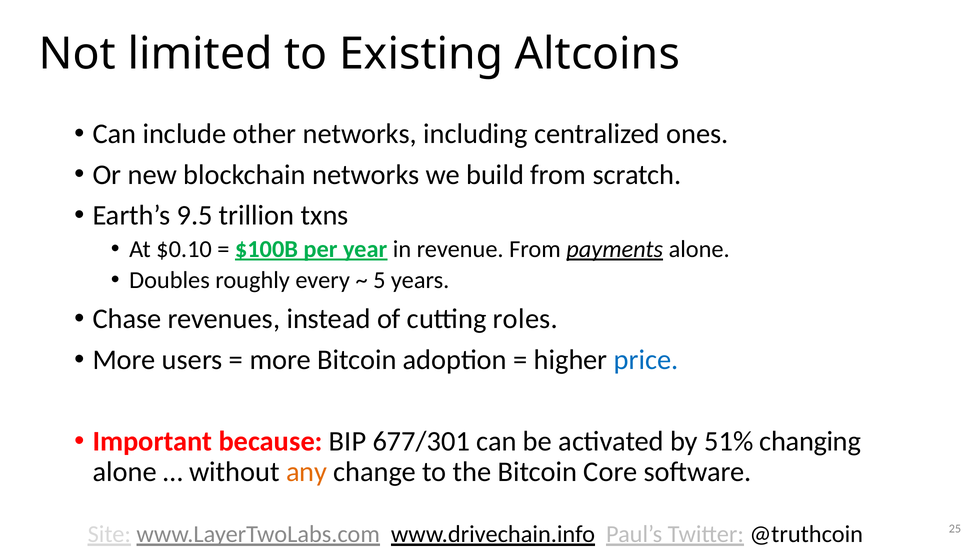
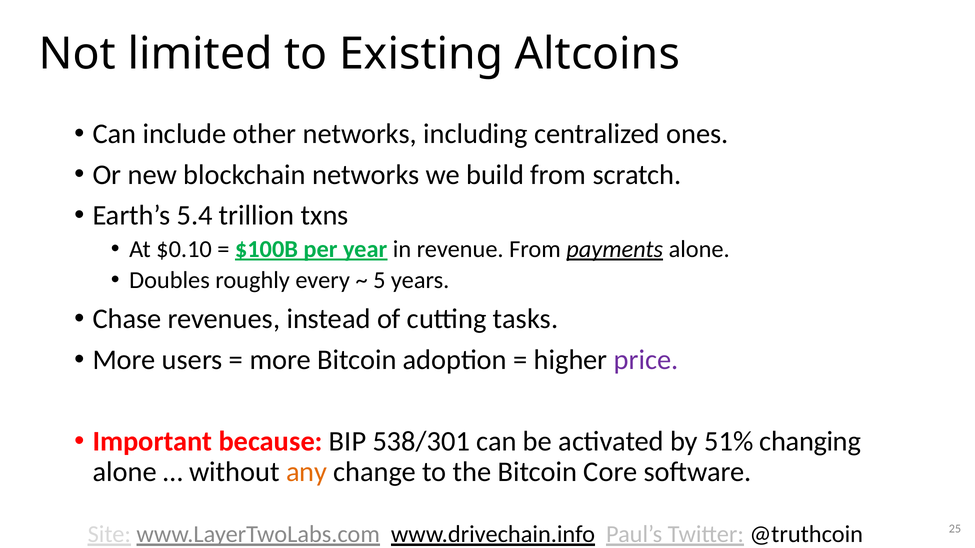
9.5: 9.5 -> 5.4
roles: roles -> tasks
price colour: blue -> purple
677/301: 677/301 -> 538/301
